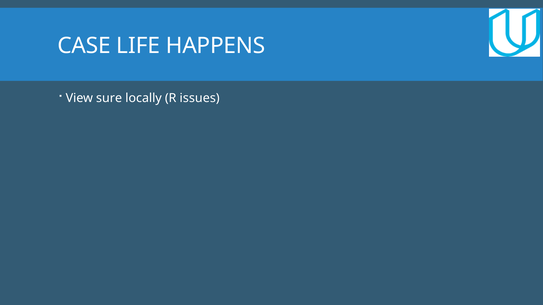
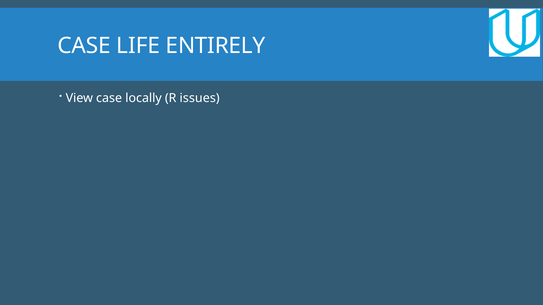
HAPPENS: HAPPENS -> ENTIRELY
View sure: sure -> case
